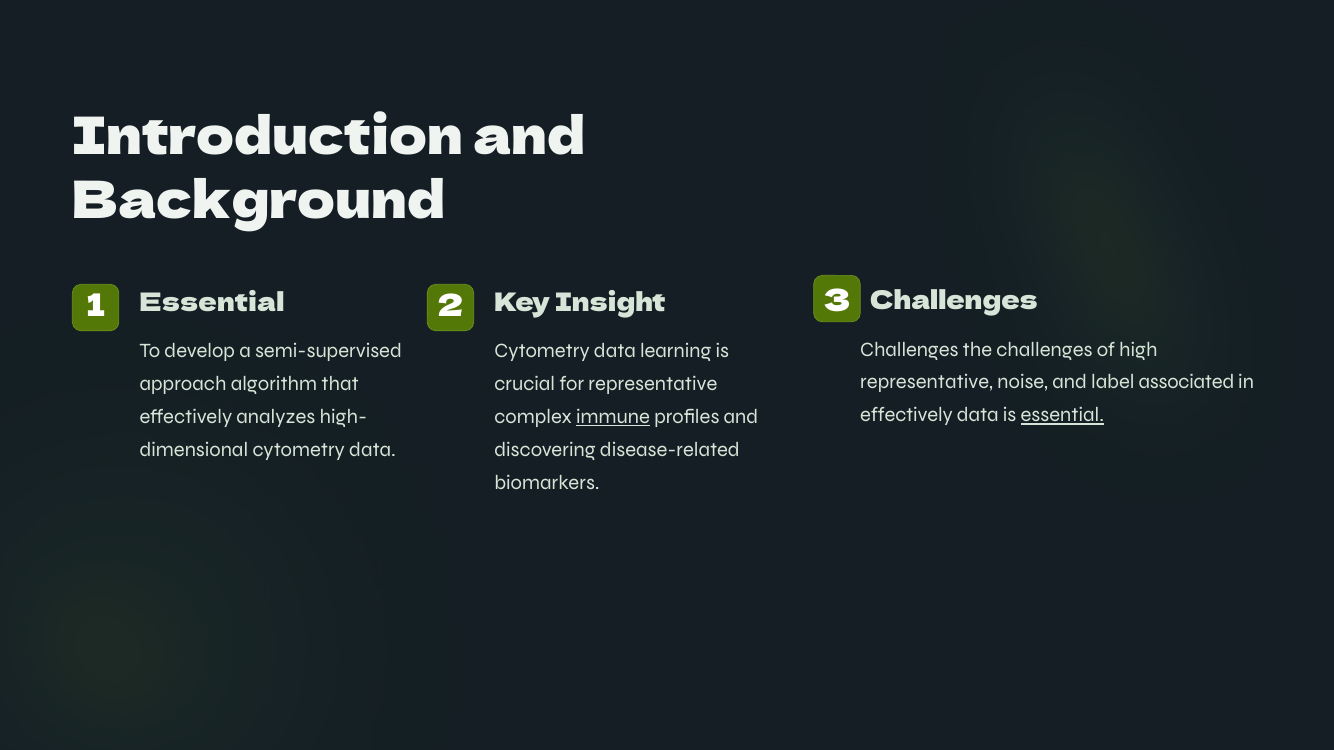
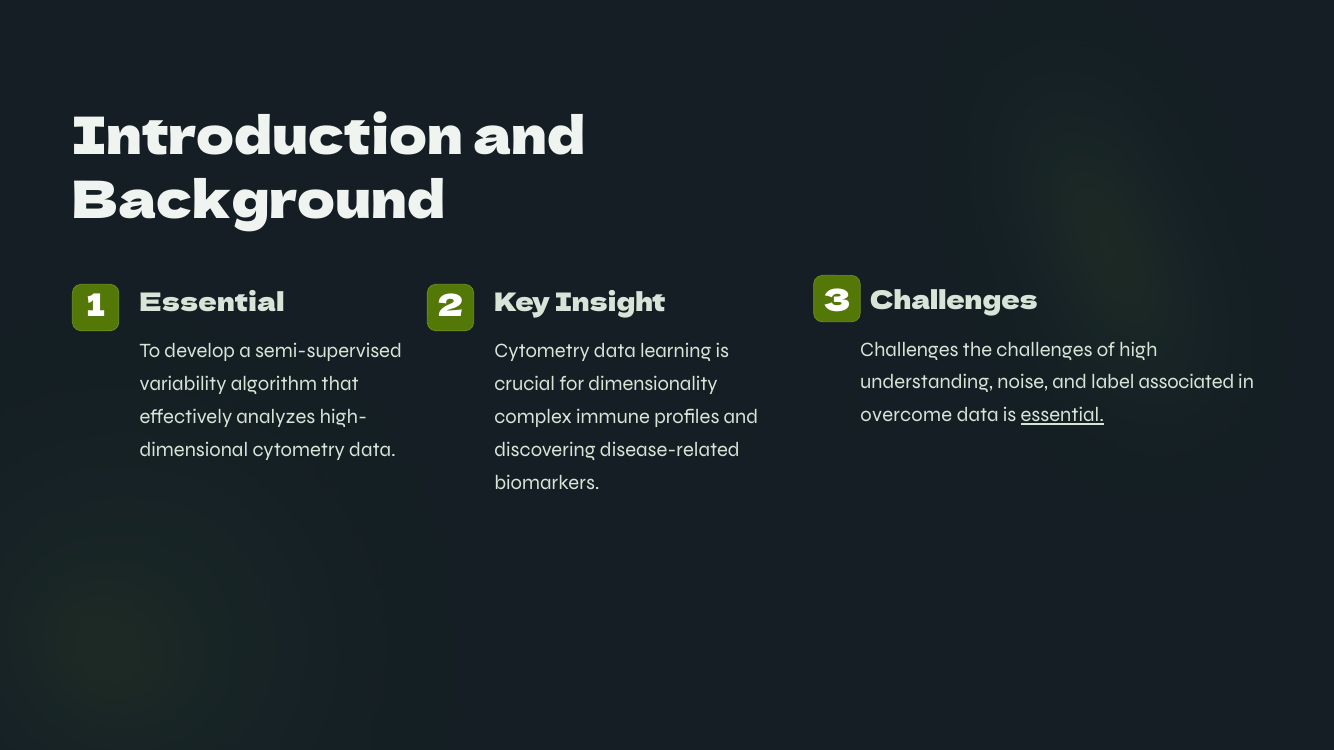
representative at (927, 382): representative -> understanding
approach: approach -> variability
for representative: representative -> dimensionality
effectively at (906, 415): effectively -> overcome
immune underline: present -> none
